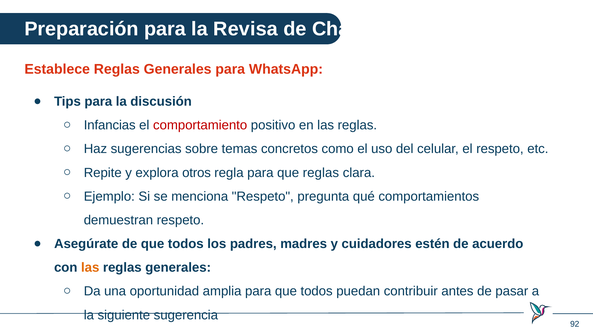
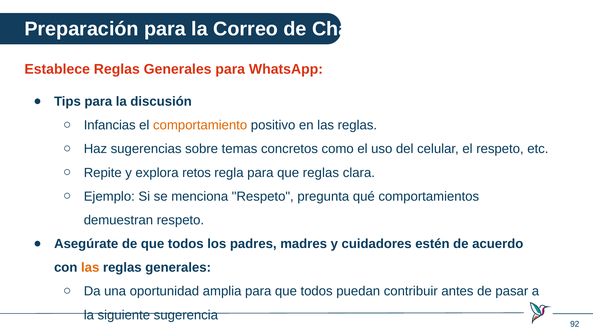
Revisa: Revisa -> Correo
comportamiento colour: red -> orange
otros: otros -> retos
